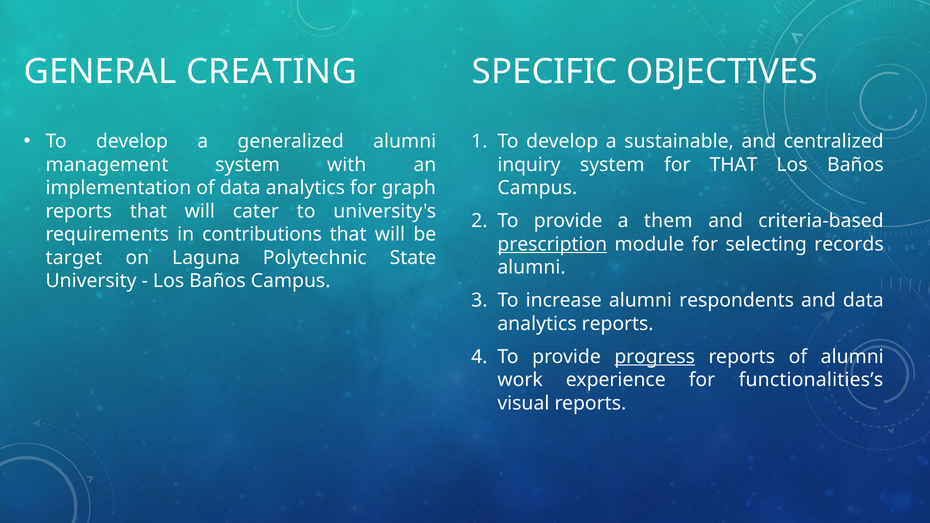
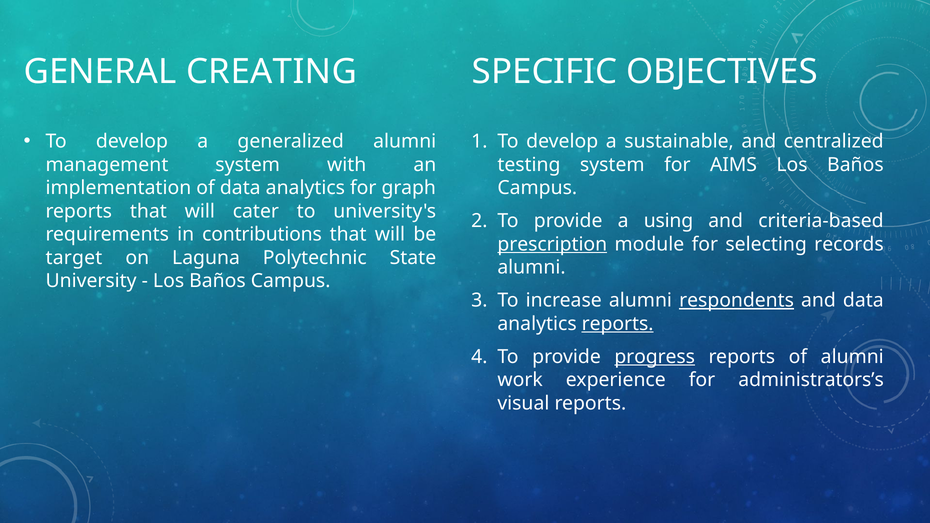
inquiry: inquiry -> testing
for THAT: THAT -> AIMS
them: them -> using
respondents underline: none -> present
reports at (618, 324) underline: none -> present
functionalities’s: functionalities’s -> administrators’s
